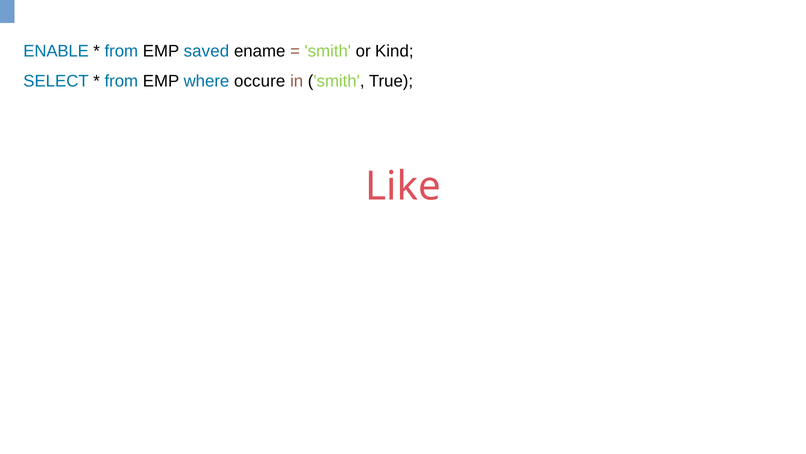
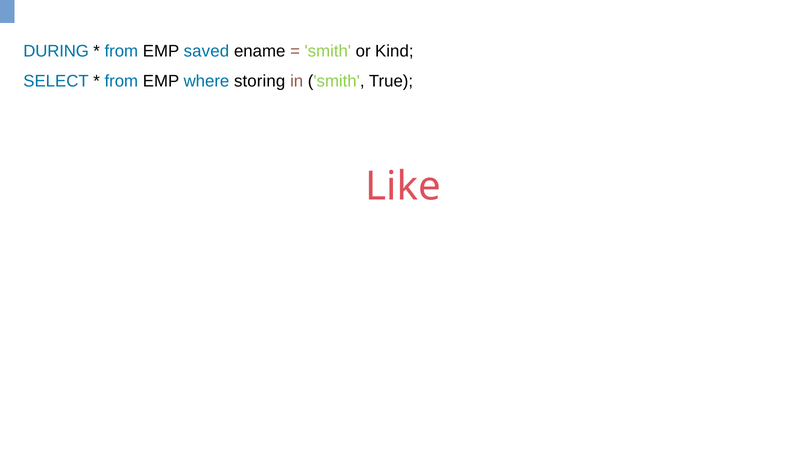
ENABLE: ENABLE -> DURING
occure: occure -> storing
